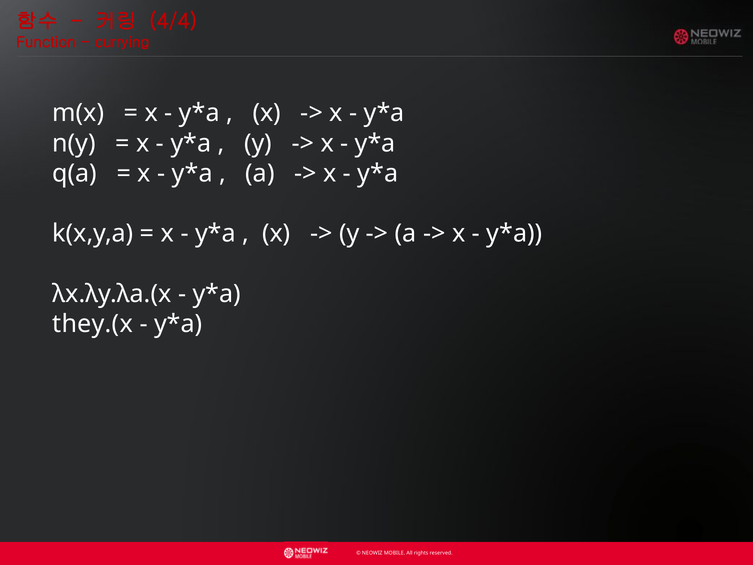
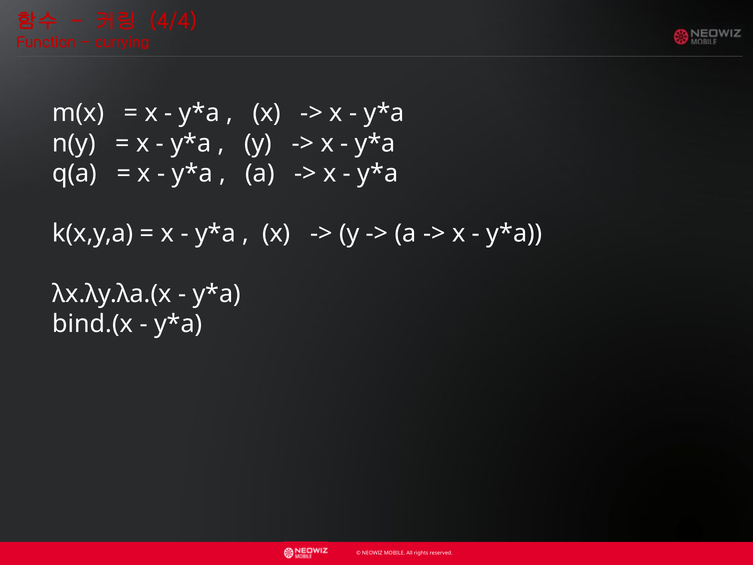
they.(x: they.(x -> bind.(x
